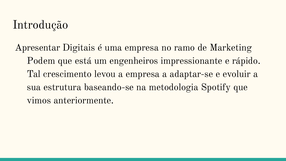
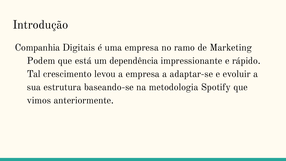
Apresentar: Apresentar -> Companhia
engenheiros: engenheiros -> dependência
